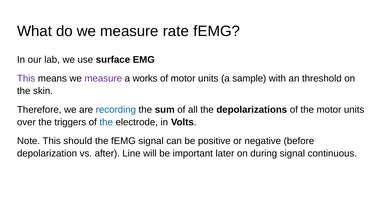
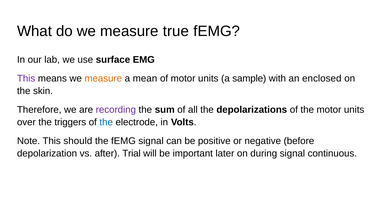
rate: rate -> true
measure at (103, 79) colour: purple -> orange
works: works -> mean
threshold: threshold -> enclosed
recording colour: blue -> purple
Line: Line -> Trial
